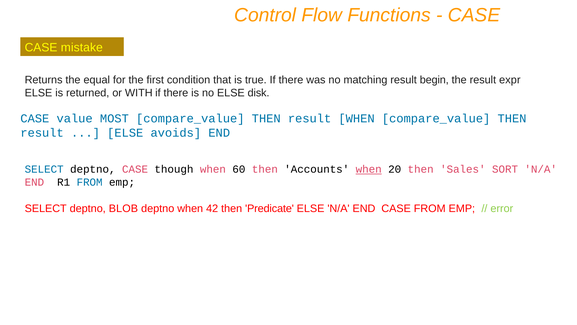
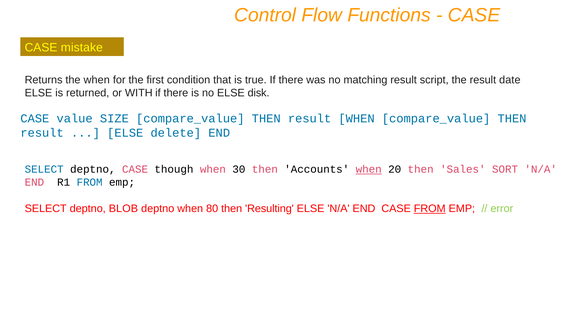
the equal: equal -> when
begin: begin -> script
expr: expr -> date
MOST: MOST -> SIZE
avoids: avoids -> delete
60: 60 -> 30
42: 42 -> 80
Predicate: Predicate -> Resulting
FROM at (430, 208) underline: none -> present
